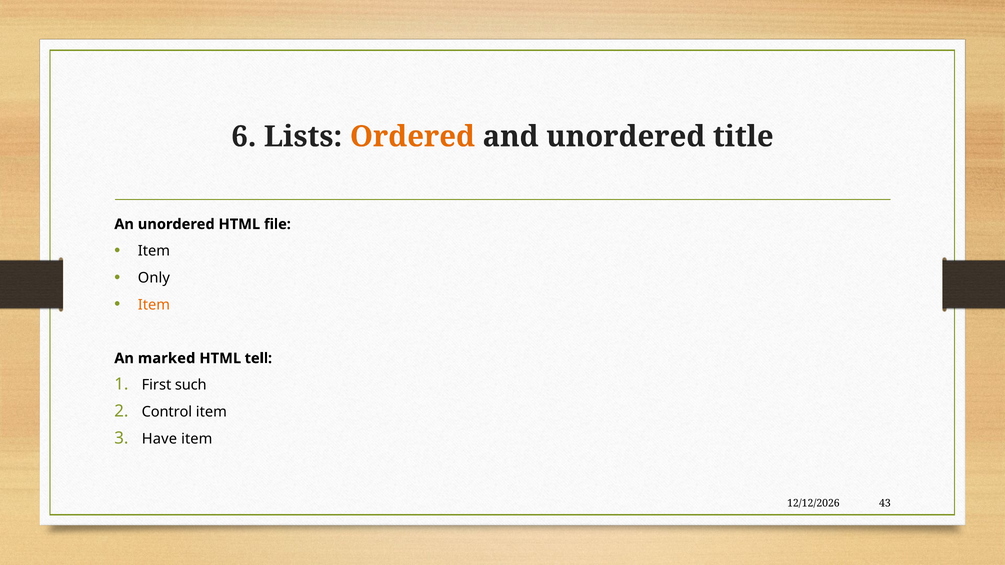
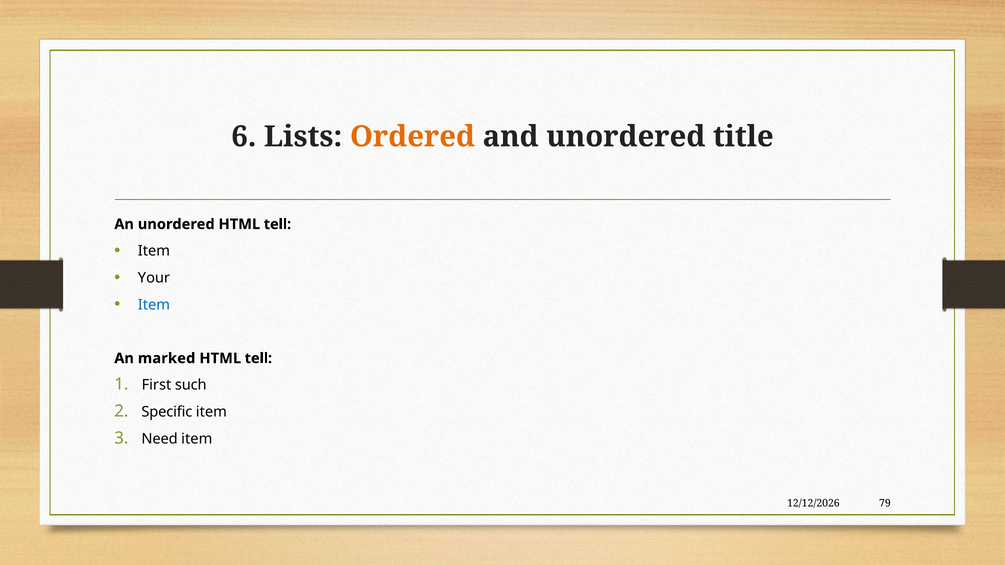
unordered HTML file: file -> tell
Only: Only -> Your
Item at (154, 305) colour: orange -> blue
Control: Control -> Specific
Have: Have -> Need
43: 43 -> 79
